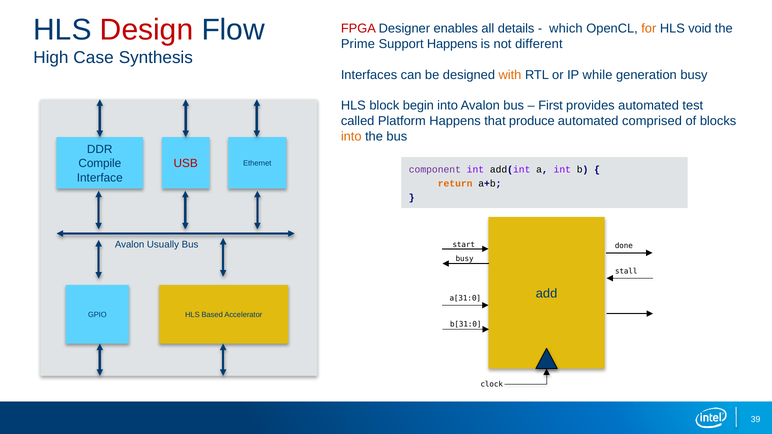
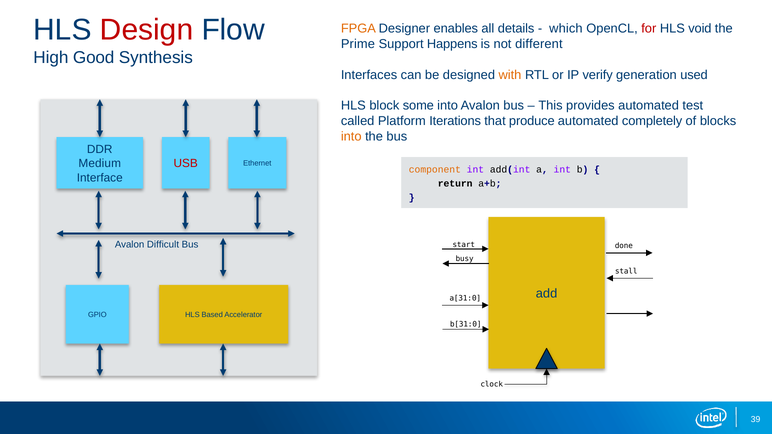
FPGA colour: red -> orange
for colour: orange -> red
Case: Case -> Good
while: while -> verify
generation busy: busy -> used
begin: begin -> some
First: First -> This
Platform Happens: Happens -> Iterations
comprised: comprised -> completely
Compile: Compile -> Medium
component colour: purple -> orange
return colour: orange -> black
Usually: Usually -> Difficult
